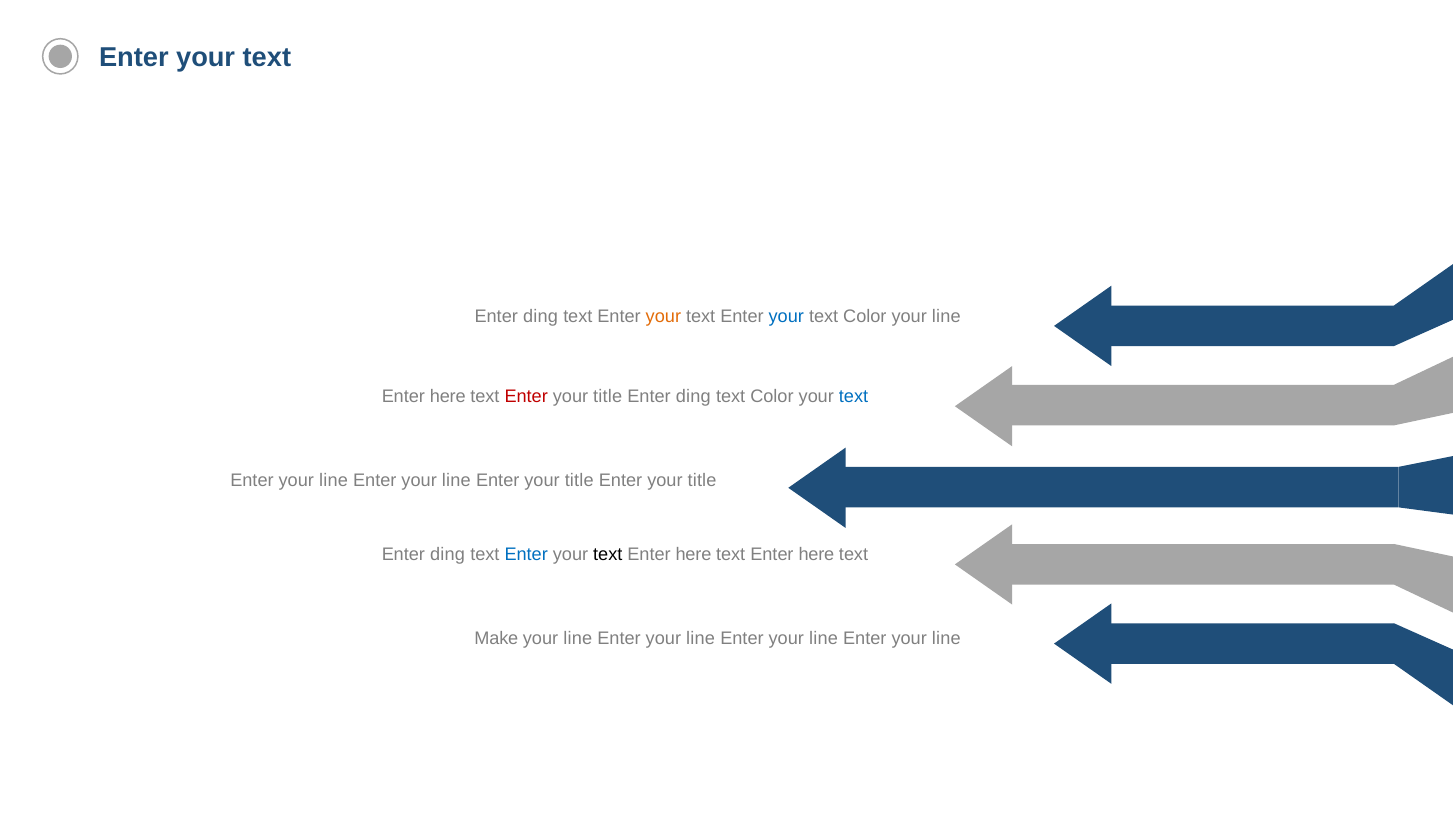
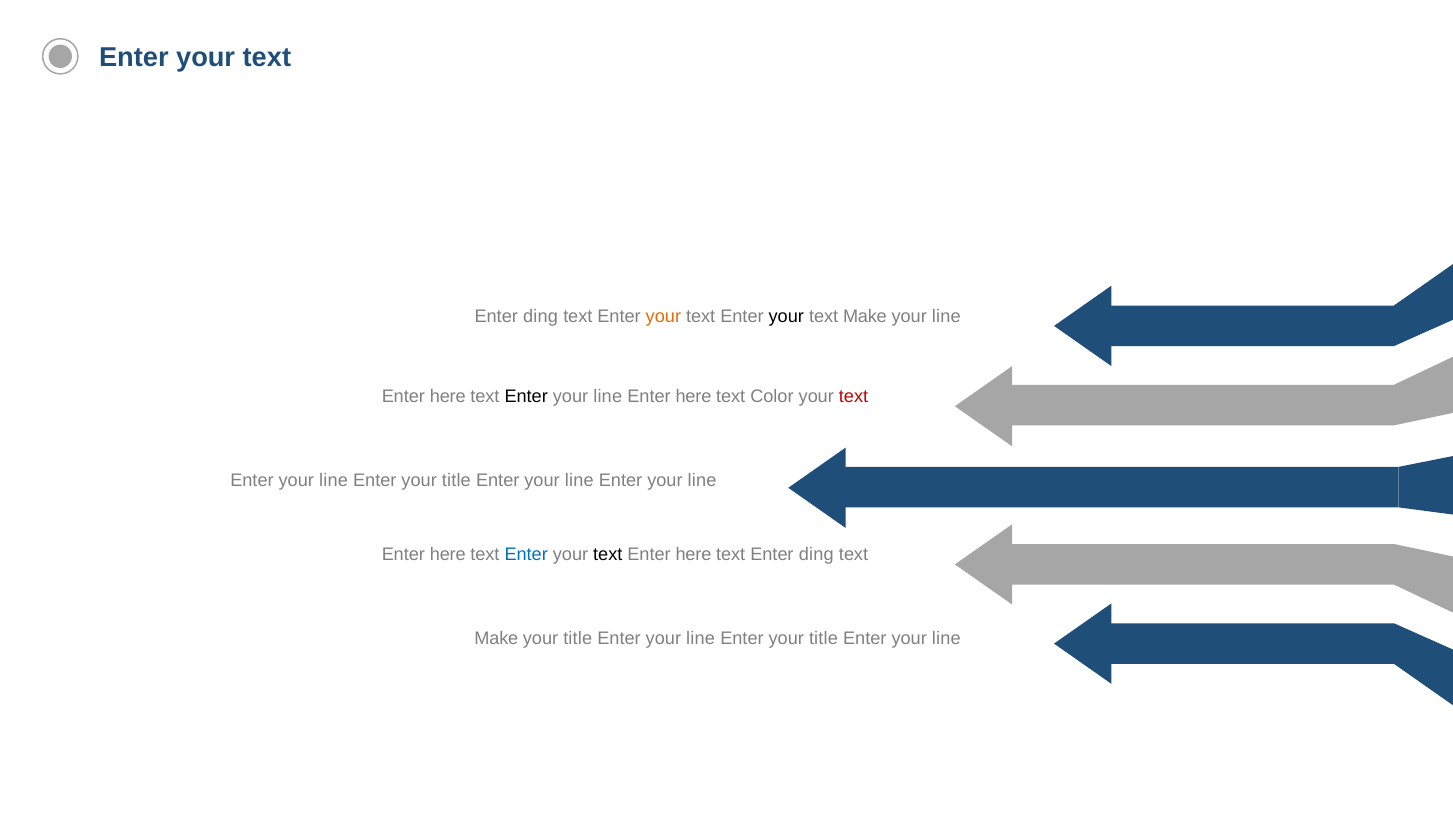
your at (786, 317) colour: blue -> black
Color at (865, 317): Color -> Make
Enter at (526, 396) colour: red -> black
title at (608, 396): title -> line
ding at (693, 396): ding -> here
text at (854, 396) colour: blue -> red
line at (456, 481): line -> title
title at (579, 481): title -> line
title at (702, 481): title -> line
ding at (448, 554): ding -> here
here at (816, 554): here -> ding
line at (578, 638): line -> title
line at (823, 638): line -> title
